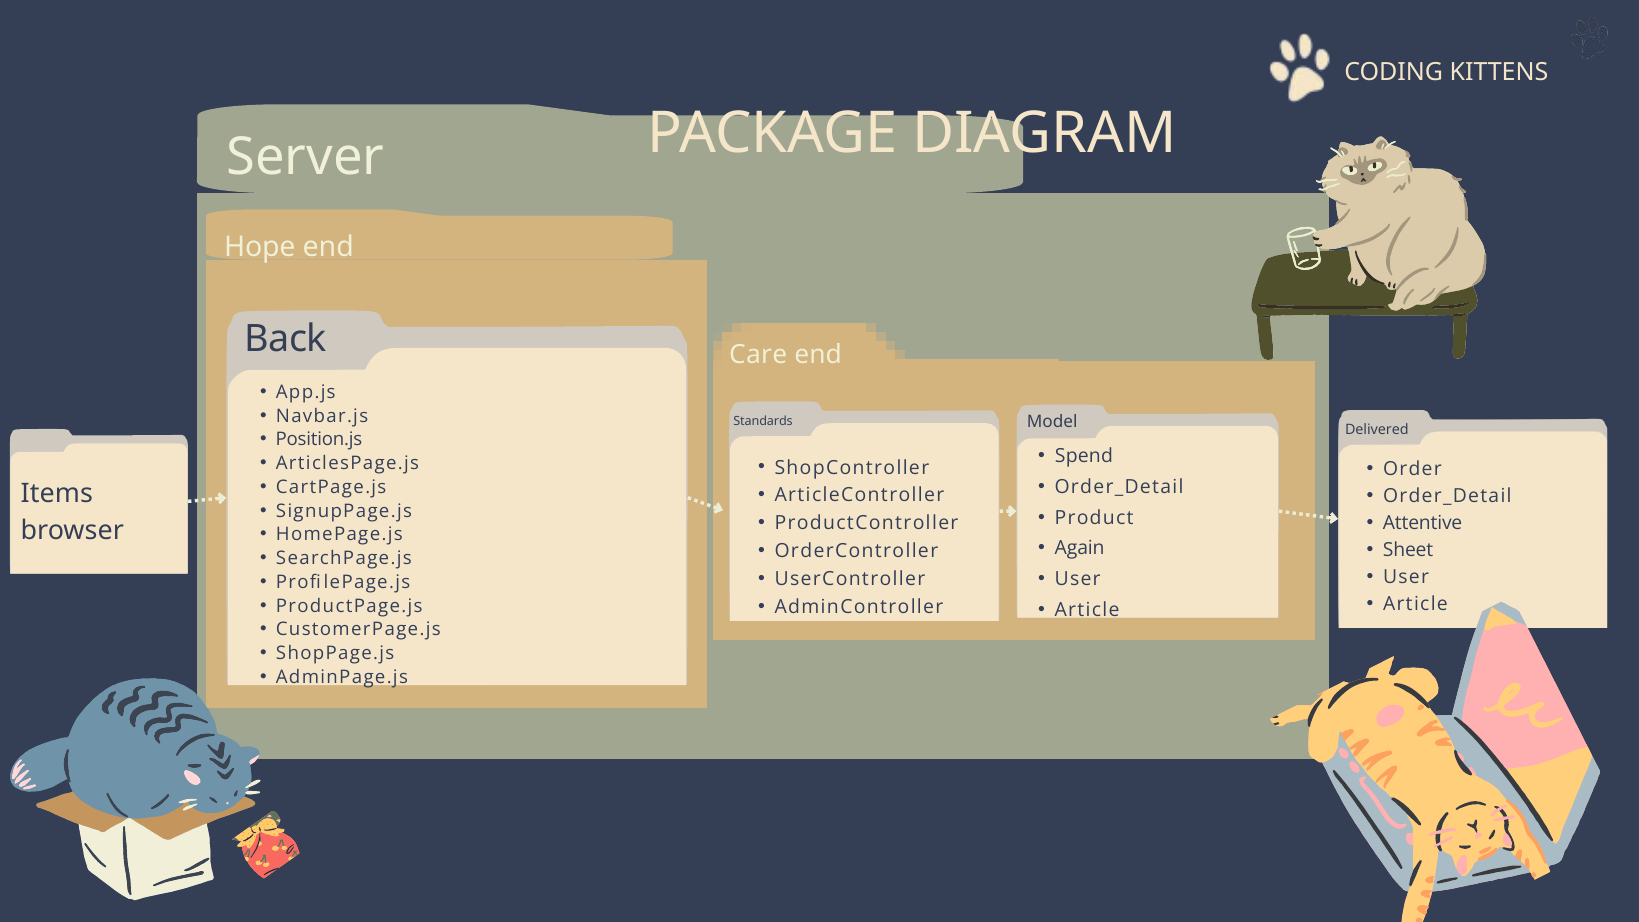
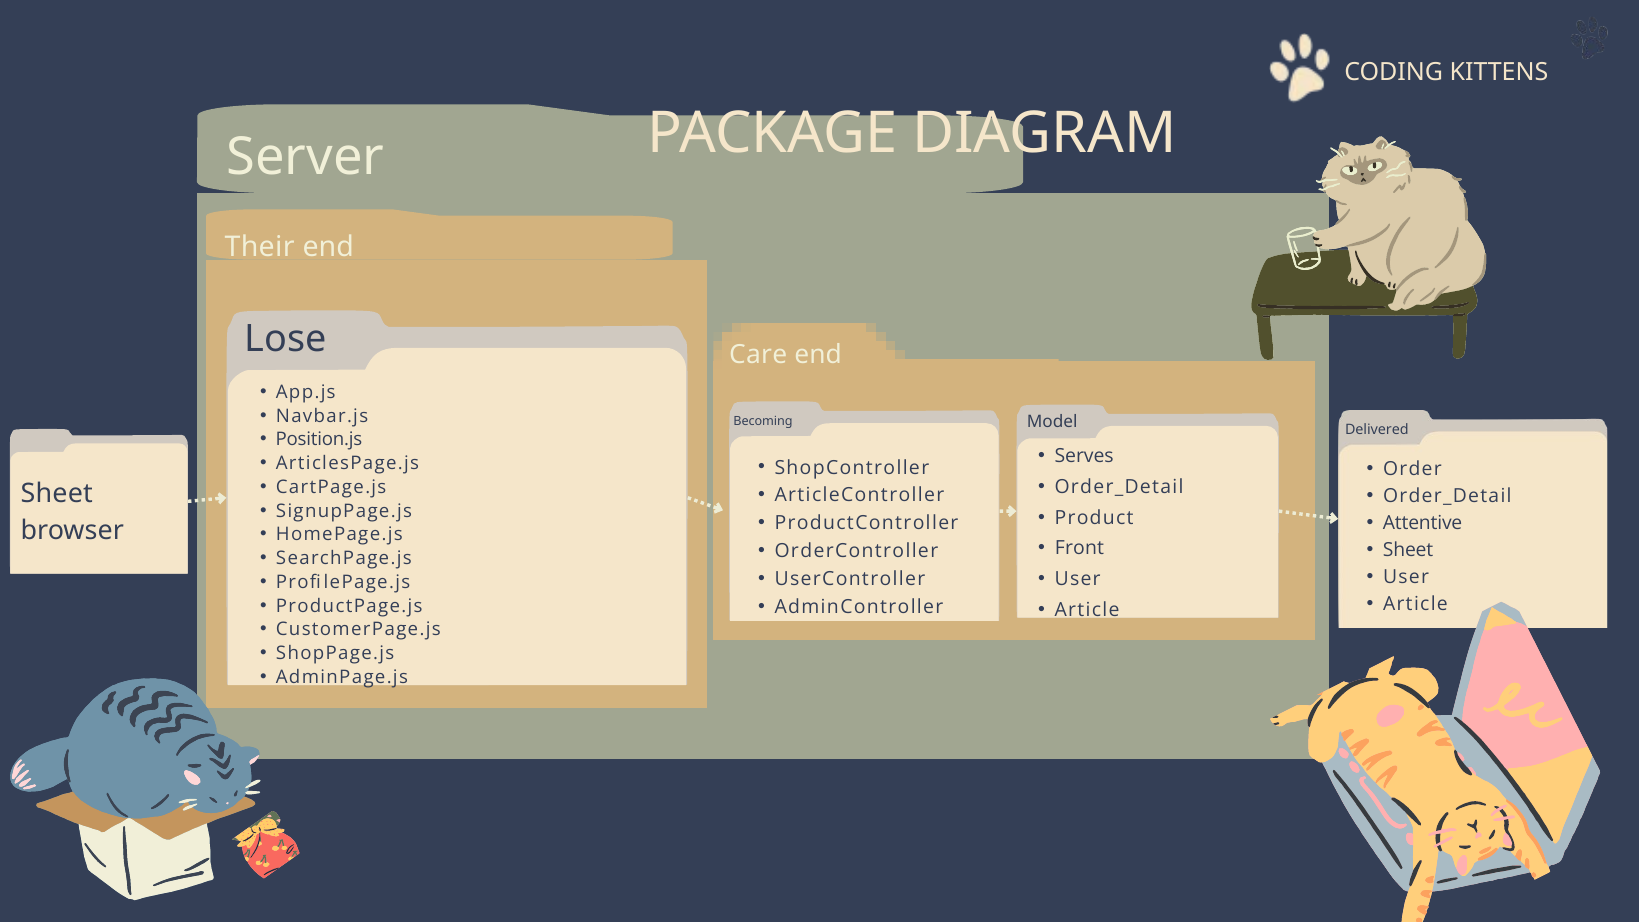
Hope: Hope -> Their
Back: Back -> Lose
Standards: Standards -> Becoming
Spend: Spend -> Serves
Items at (57, 493): Items -> Sheet
Again: Again -> Front
